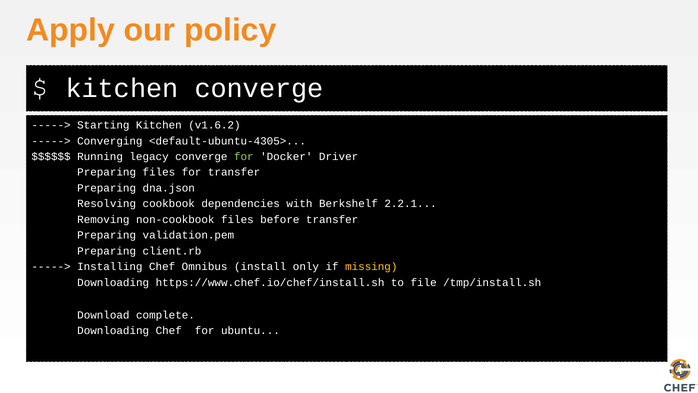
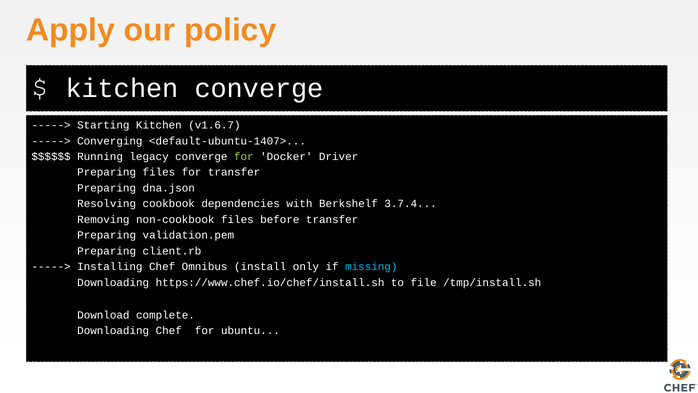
v1.6.2: v1.6.2 -> v1.6.7
<default-ubuntu-4305>: <default-ubuntu-4305> -> <default-ubuntu-1407>
2.2.1: 2.2.1 -> 3.7.4
missing colour: yellow -> light blue
